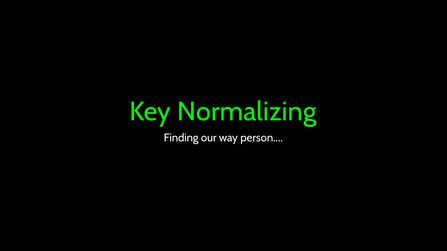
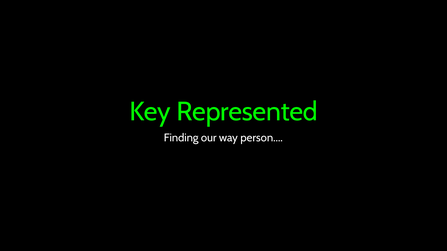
Normalizing: Normalizing -> Represented
